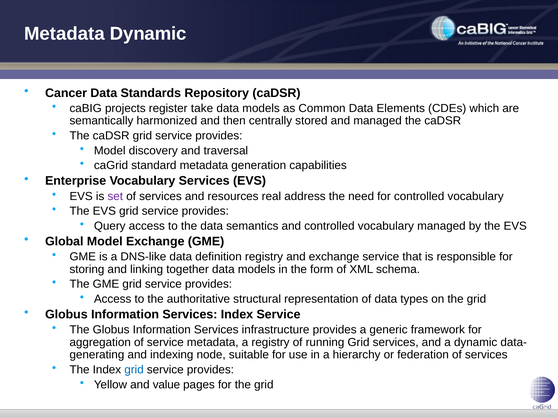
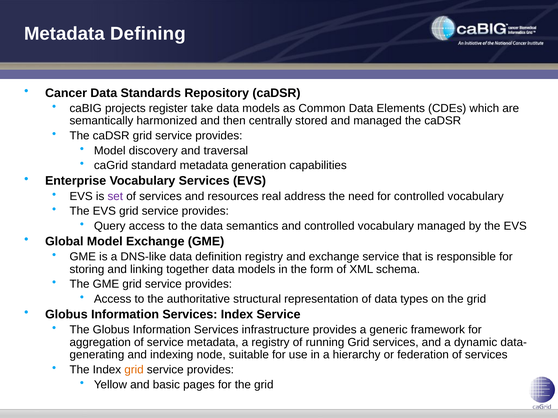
Metadata Dynamic: Dynamic -> Defining
grid at (134, 370) colour: blue -> orange
value: value -> basic
